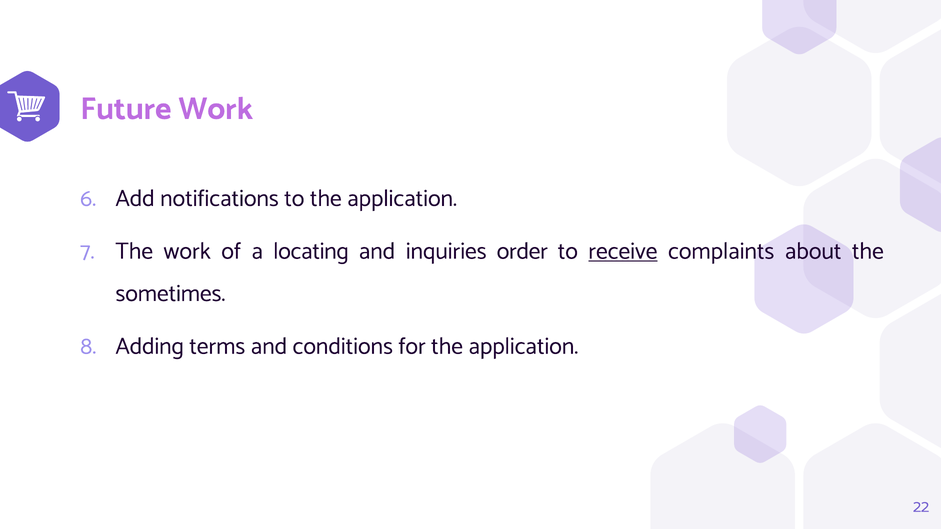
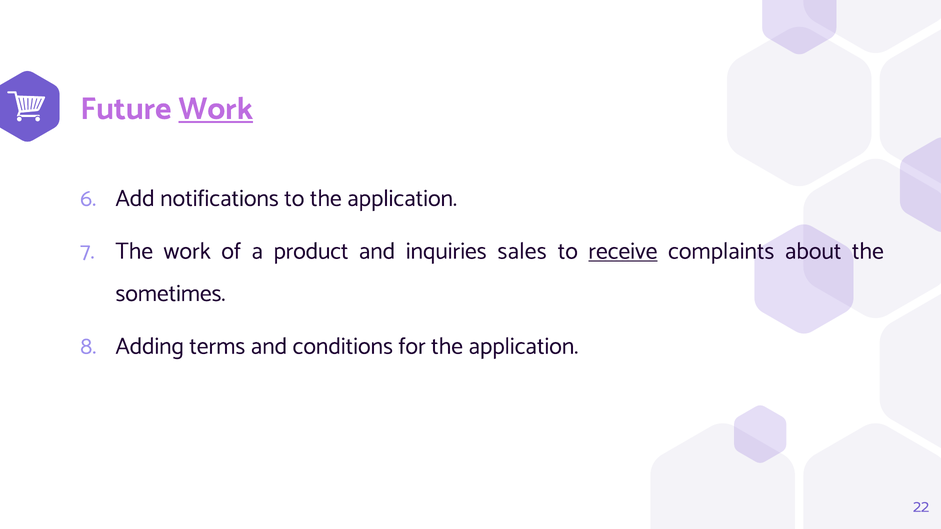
Work at (216, 109) underline: none -> present
locating: locating -> product
order: order -> sales
